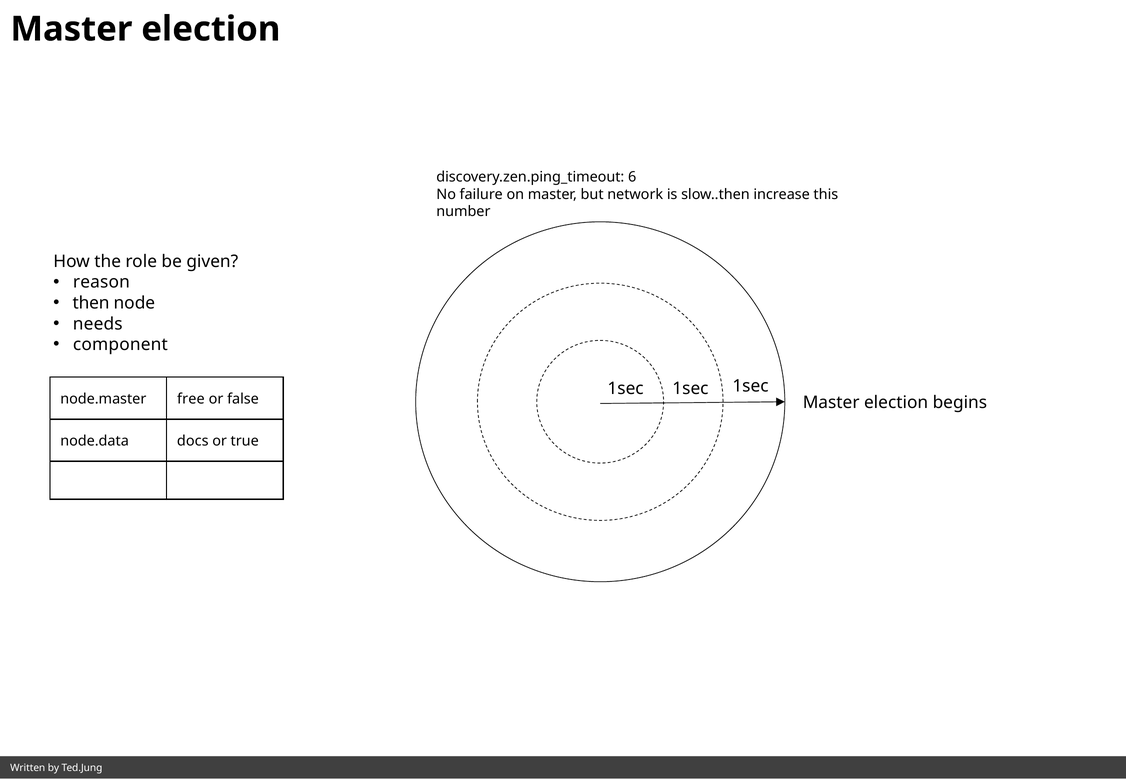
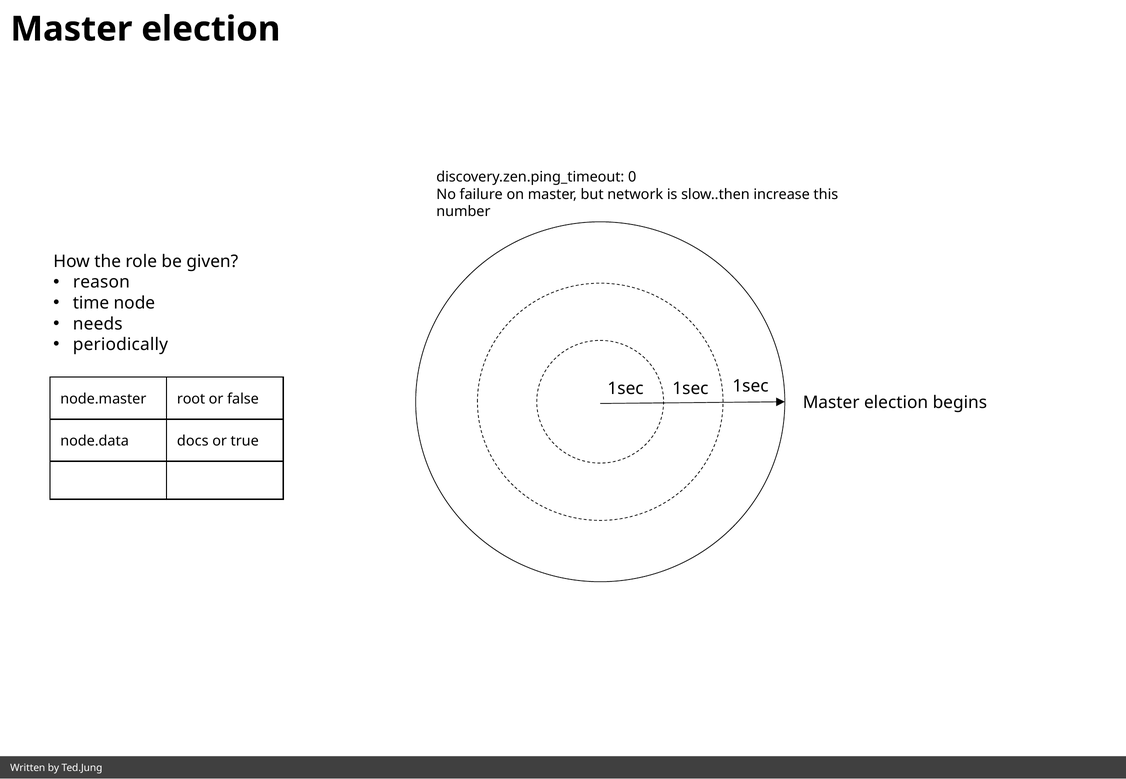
6: 6 -> 0
then: then -> time
component: component -> periodically
free: free -> root
